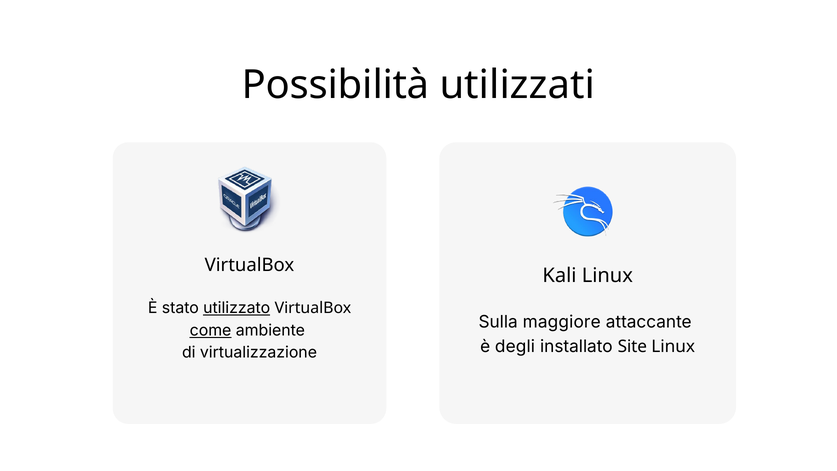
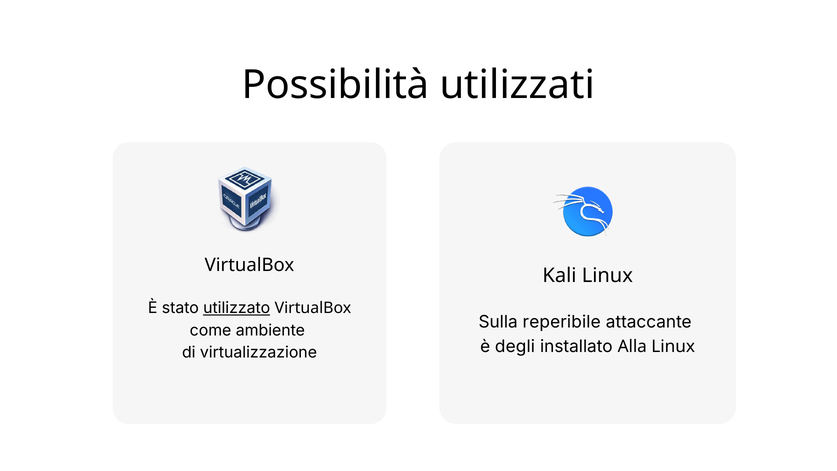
maggiore: maggiore -> reperibile
come underline: present -> none
Site: Site -> Alla
